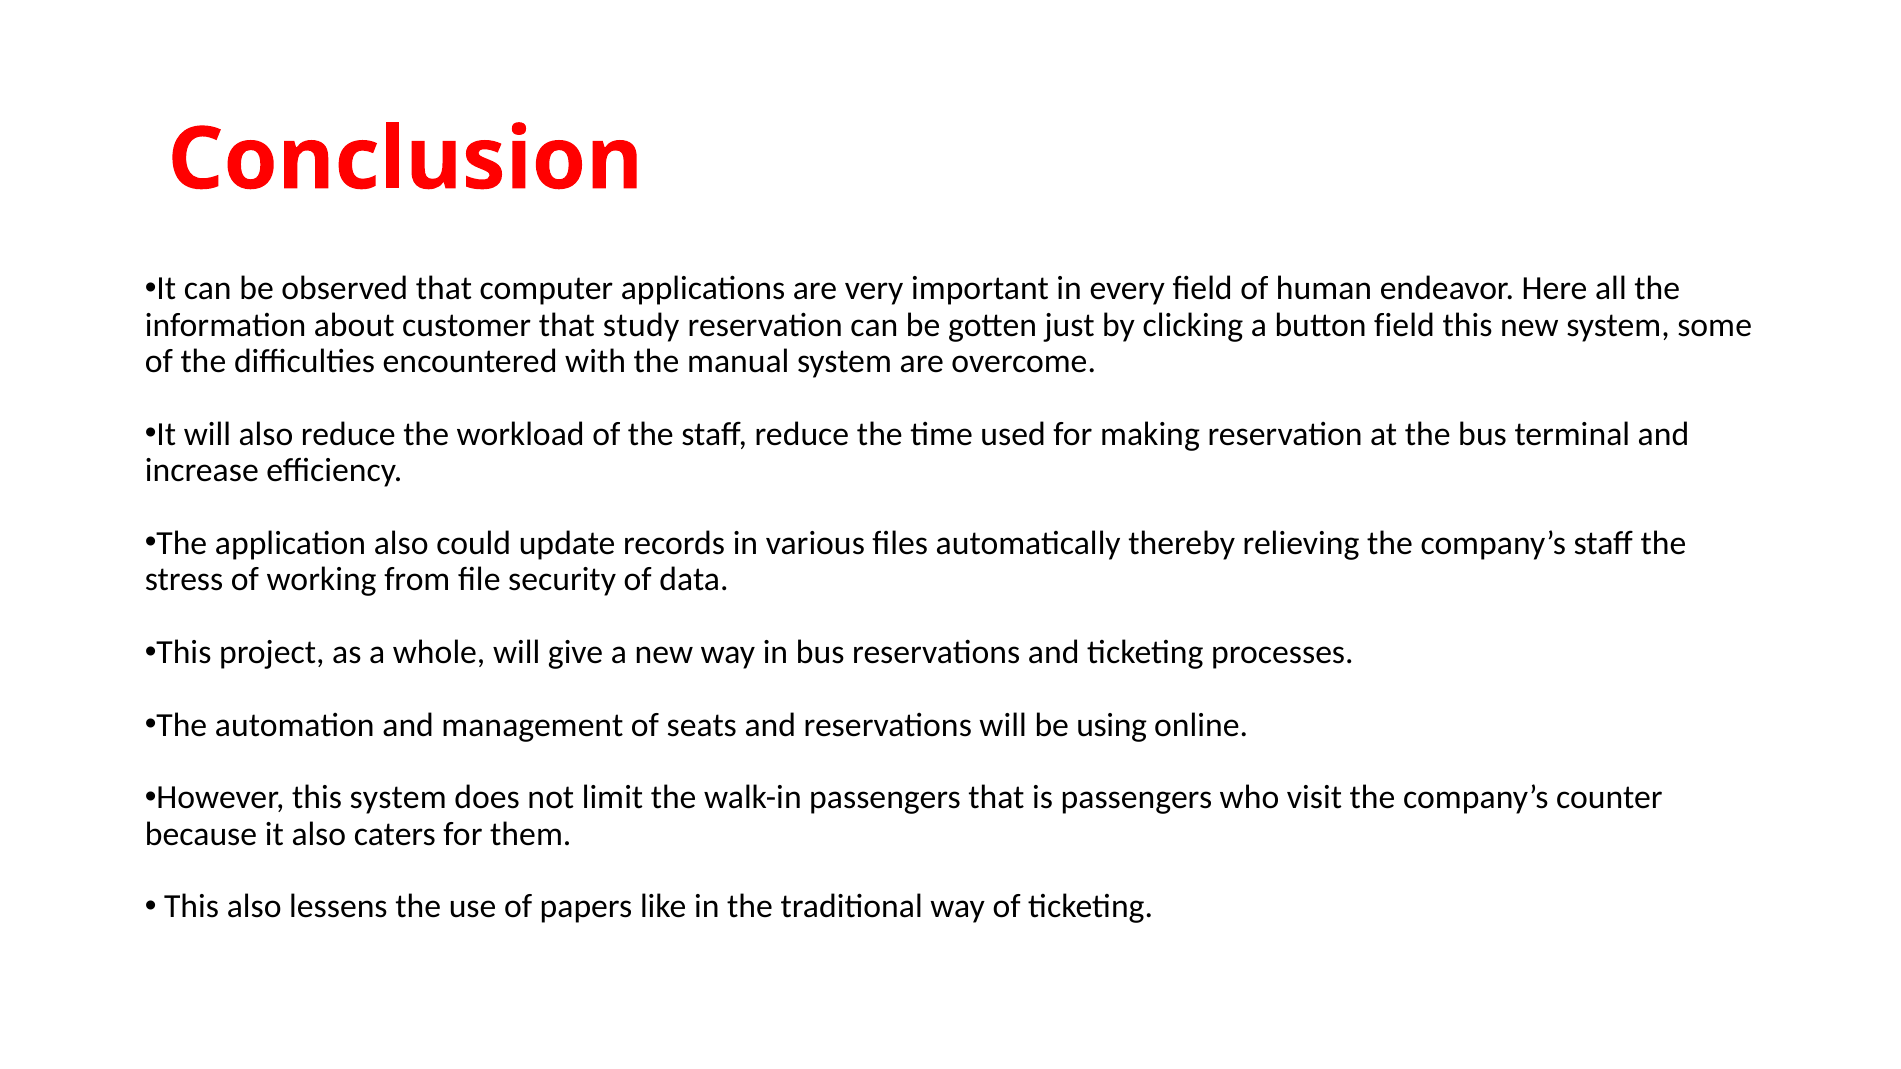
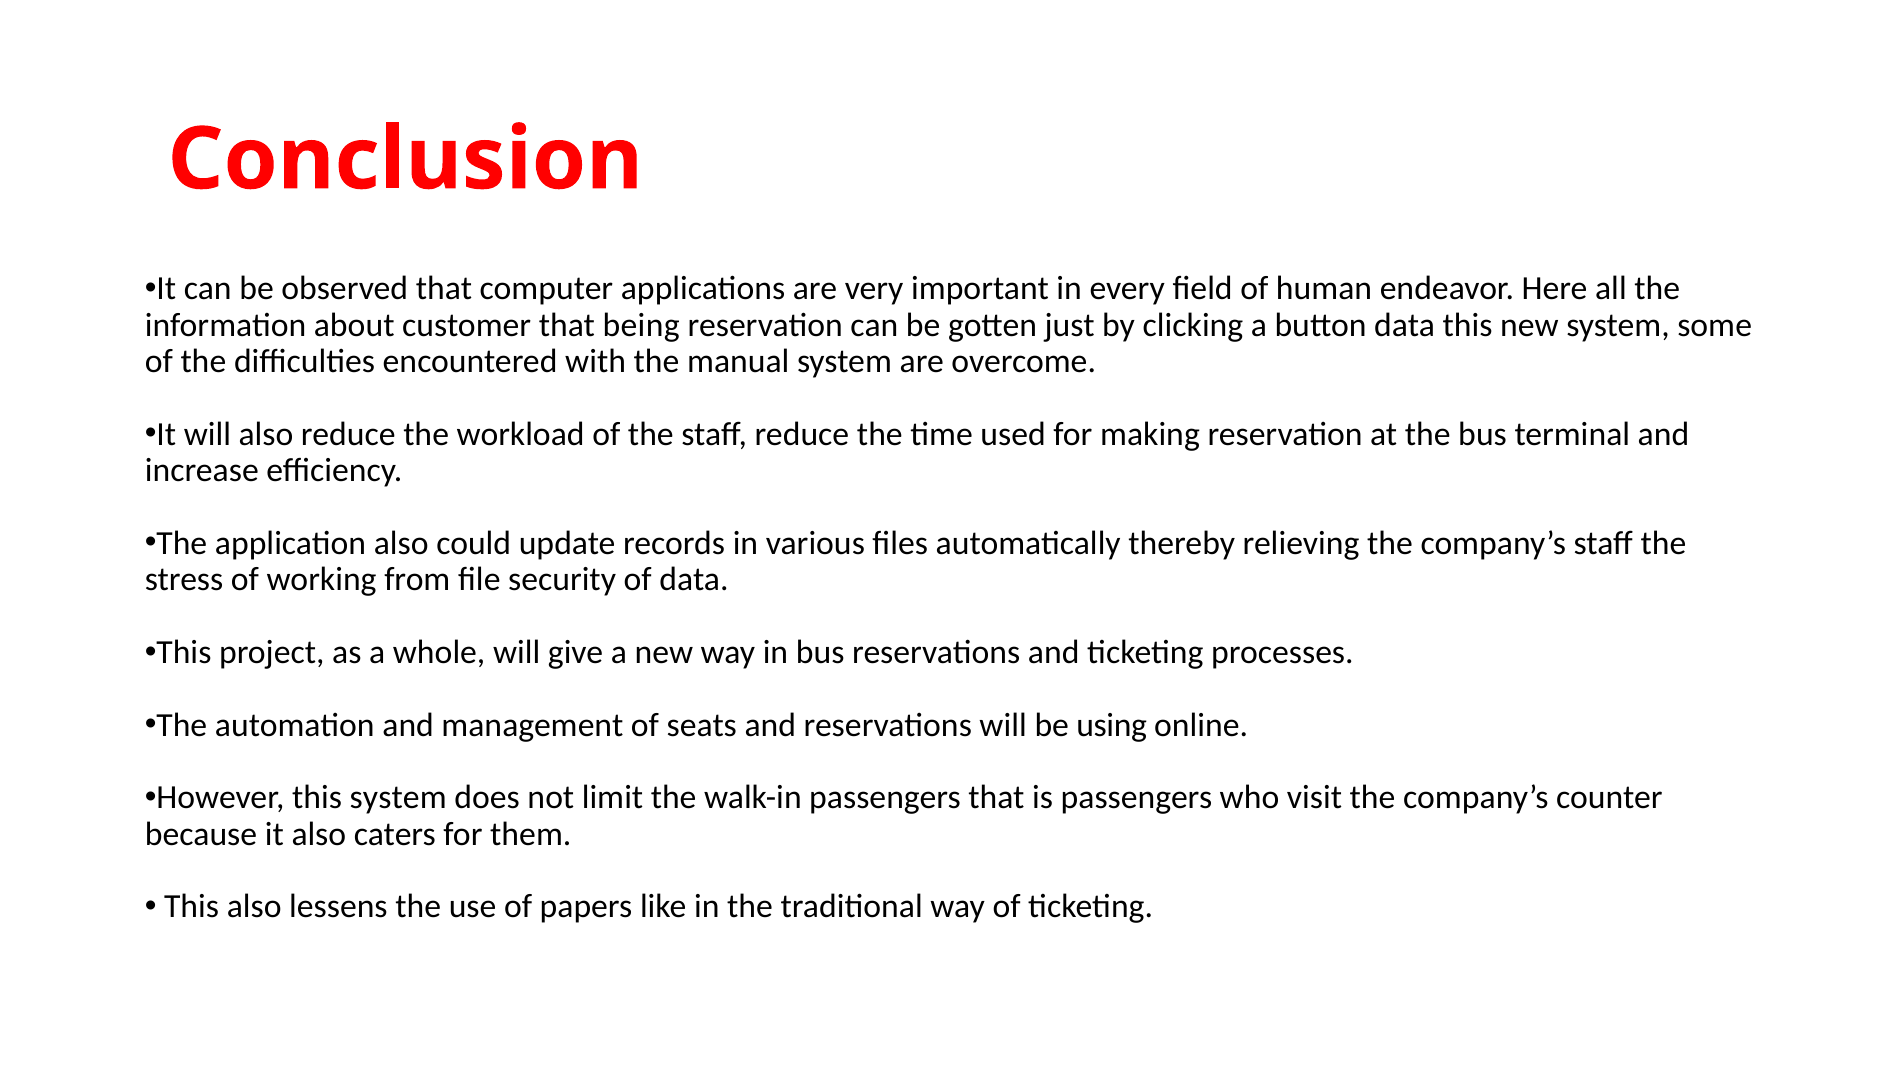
study: study -> being
button field: field -> data
